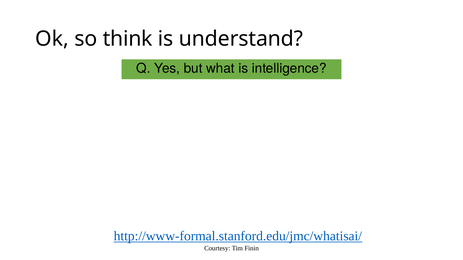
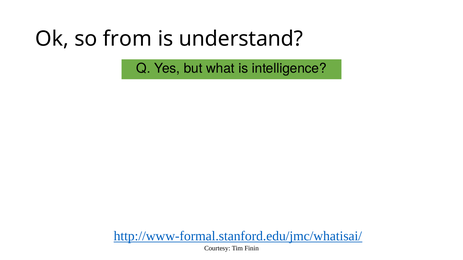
think: think -> from
